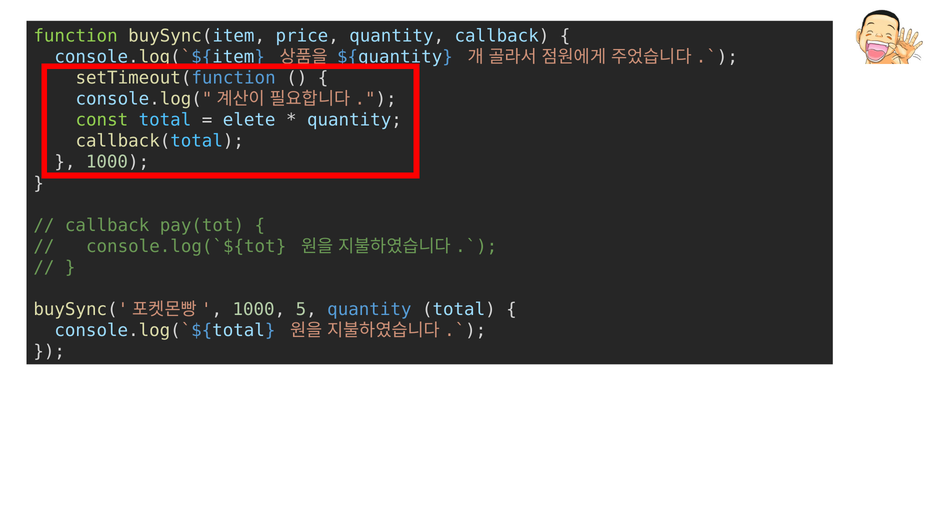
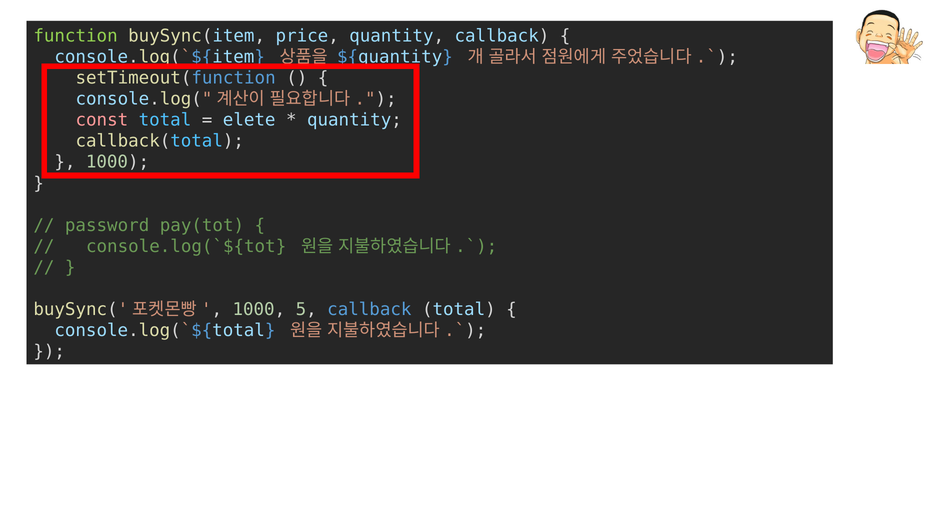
const colour: light green -> pink
callback at (107, 225): callback -> password
5 quantity: quantity -> callback
